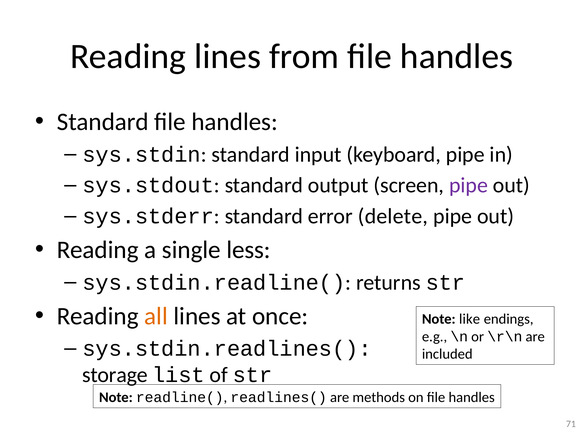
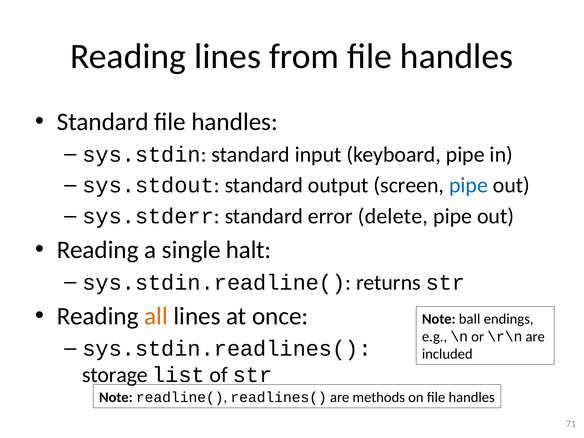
pipe at (468, 185) colour: purple -> blue
less: less -> halt
like: like -> ball
